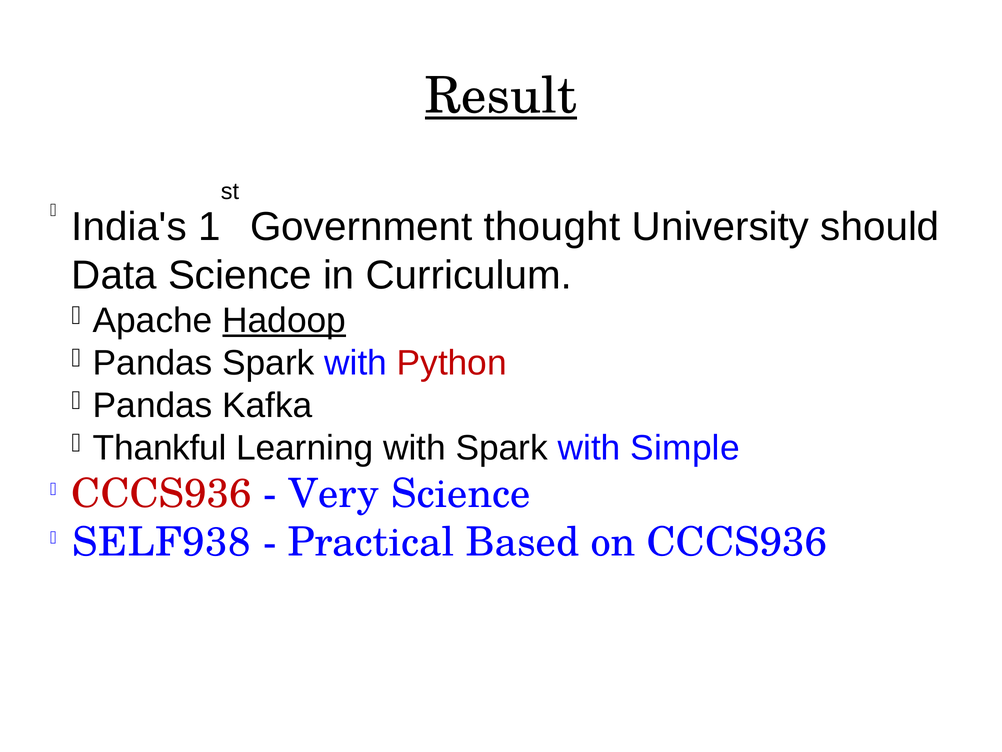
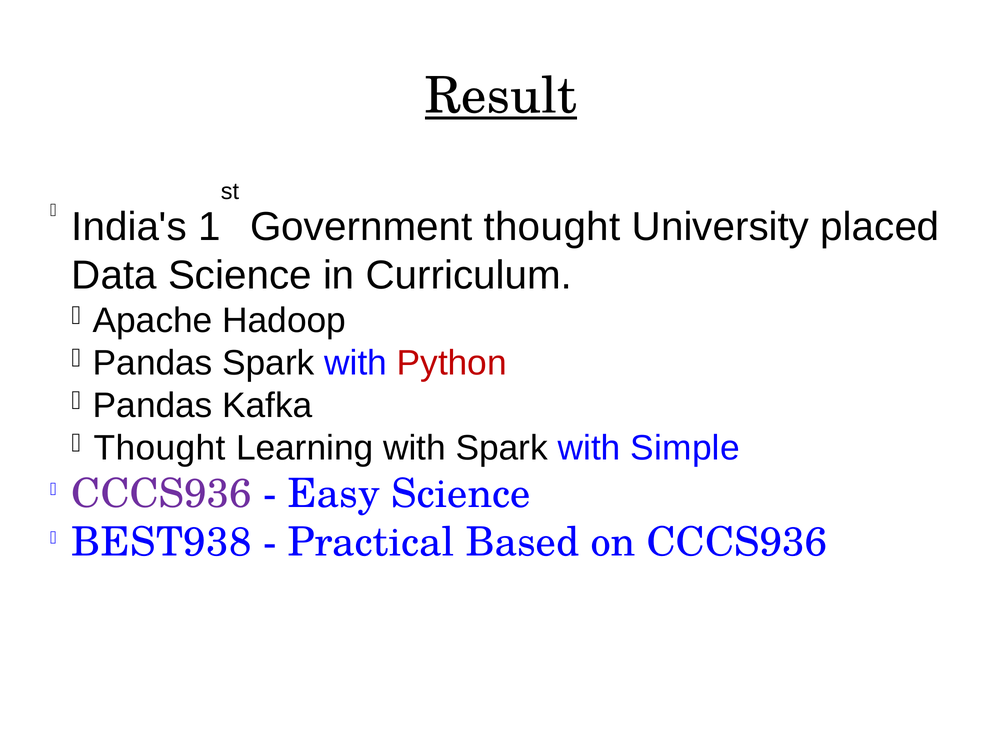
should: should -> placed
Hadoop underline: present -> none
Thankful at (160, 448): Thankful -> Thought
CCCS936 at (162, 493) colour: red -> purple
Very: Very -> Easy
SELF938: SELF938 -> BEST938
